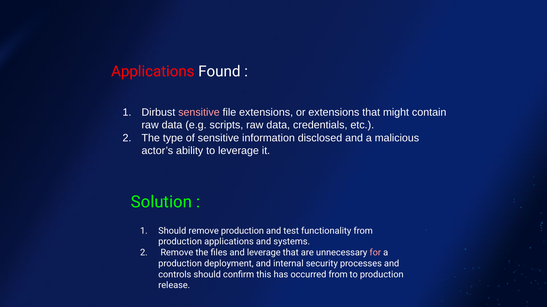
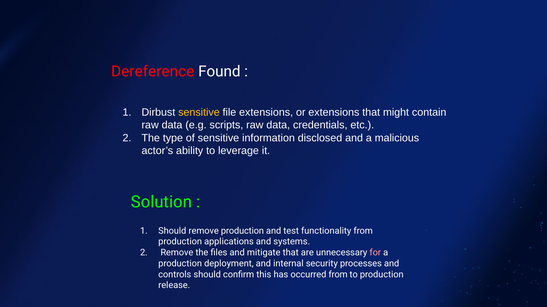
Applications at (153, 72): Applications -> Dereference
sensitive at (199, 113) colour: pink -> yellow
and leverage: leverage -> mitigate
